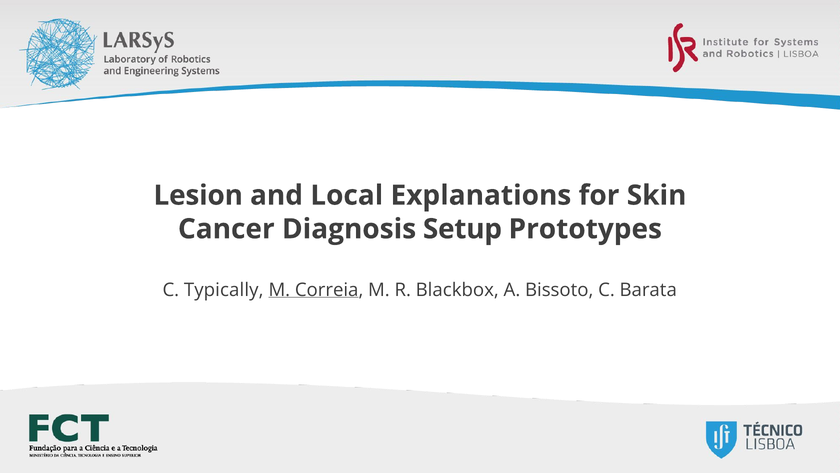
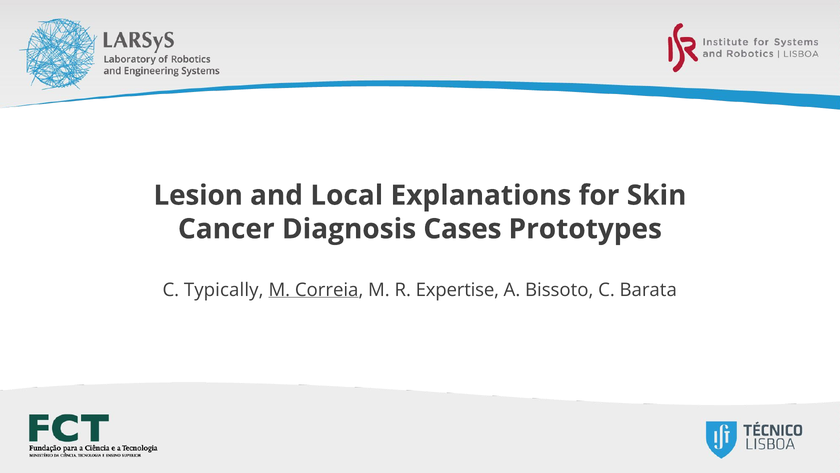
Setup: Setup -> Cases
Blackbox: Blackbox -> Expertise
